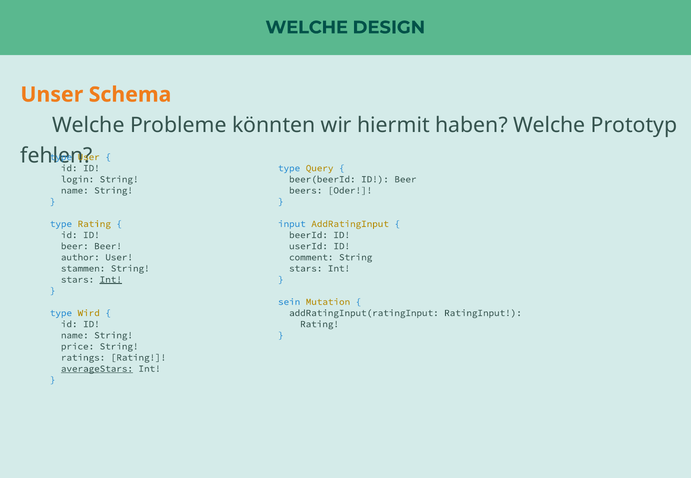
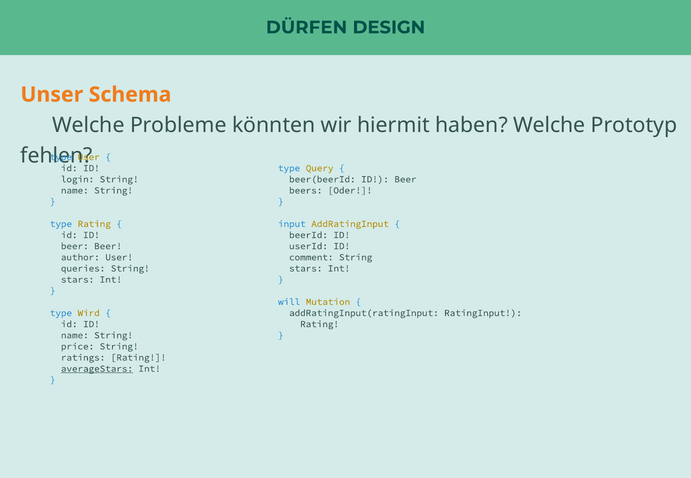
WELCHE at (307, 27): WELCHE -> DÜRFEN
stammen: stammen -> queries
Int at (111, 280) underline: present -> none
sein: sein -> will
